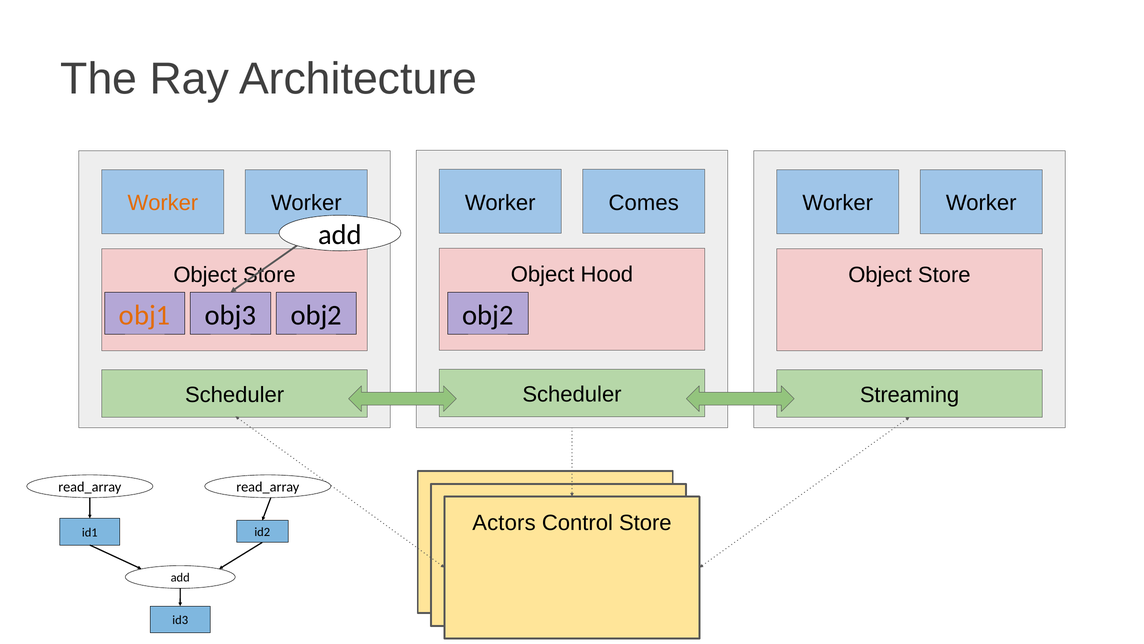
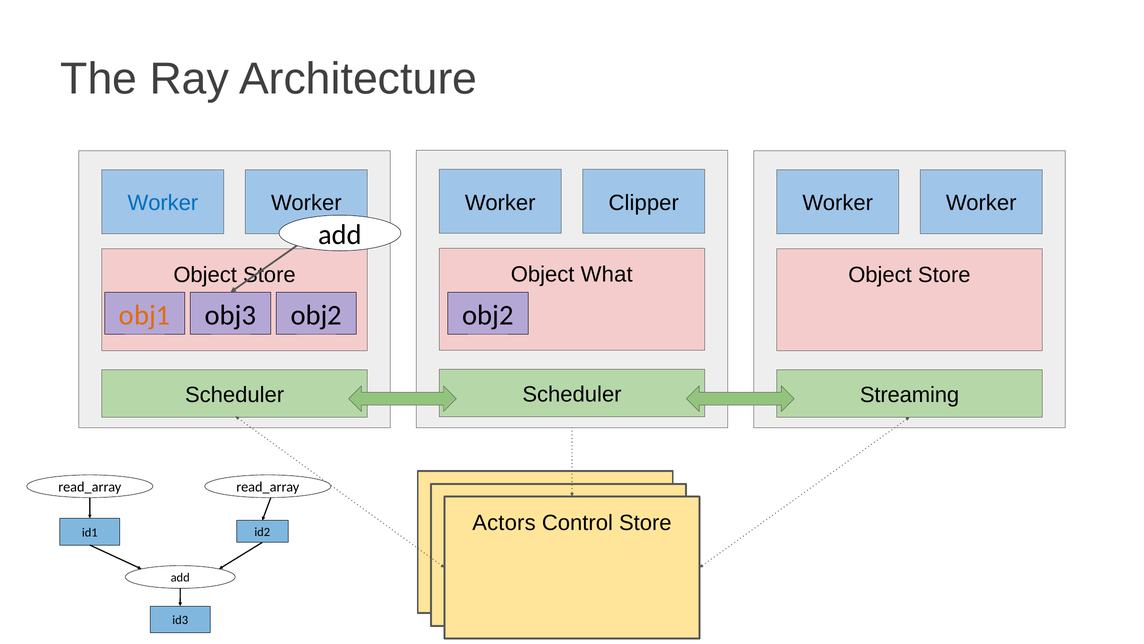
Comes: Comes -> Clipper
Worker at (163, 203) colour: orange -> blue
Hood: Hood -> What
